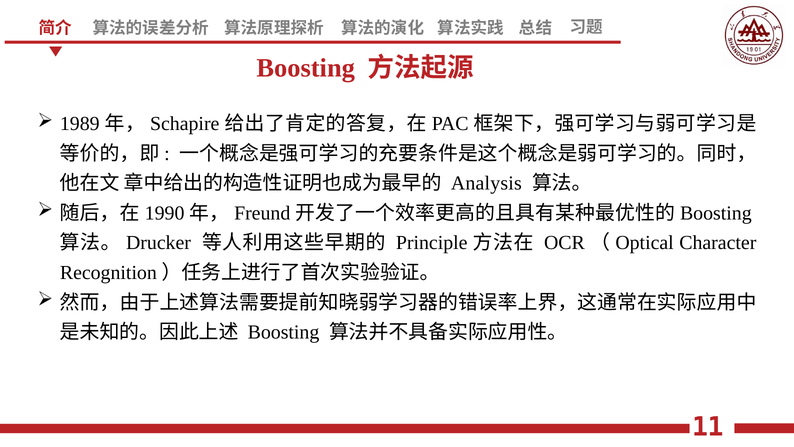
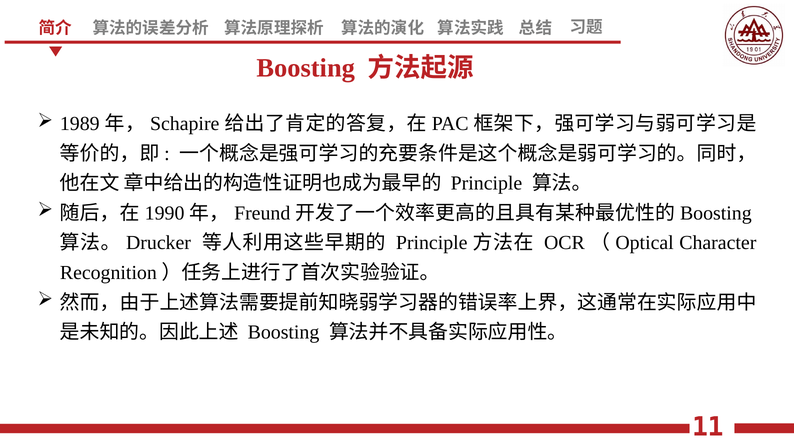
Analysis at (486, 183): Analysis -> Principle
